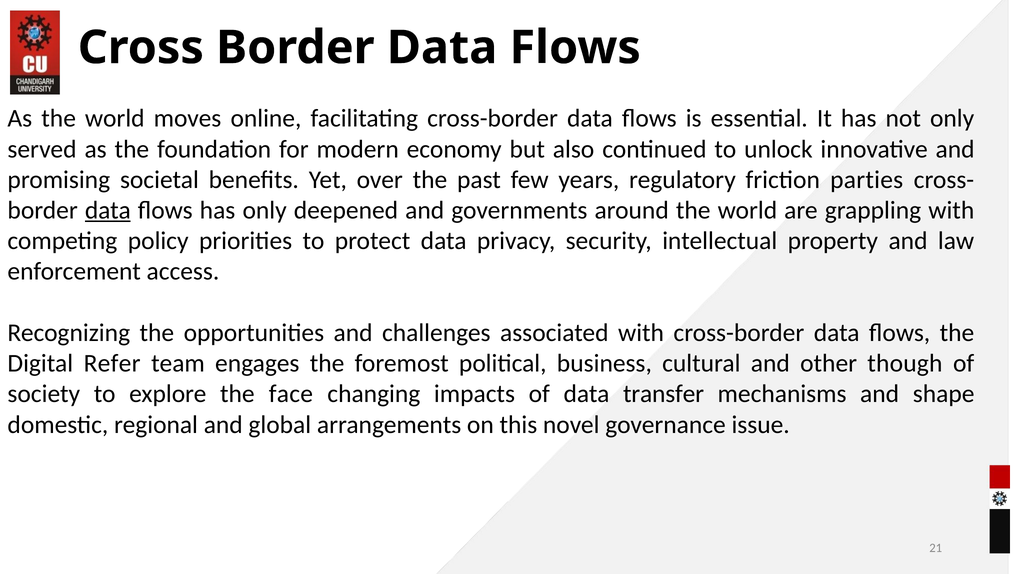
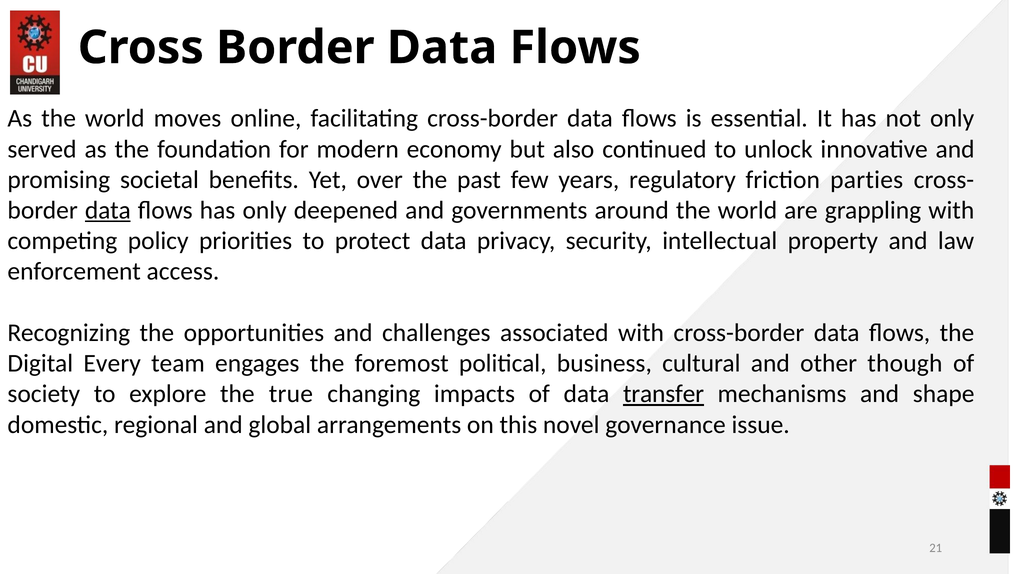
Refer: Refer -> Every
face: face -> true
transfer underline: none -> present
